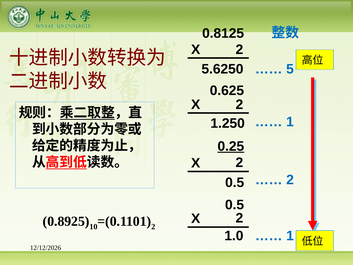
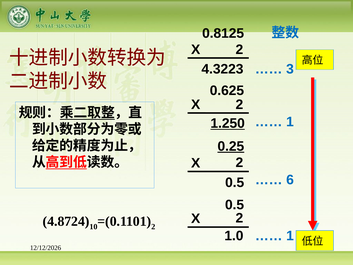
5.6250: 5.6250 -> 4.3223
5: 5 -> 3
1.250 underline: none -> present
2 at (290, 180): 2 -> 6
0.8925: 0.8925 -> 4.8724
